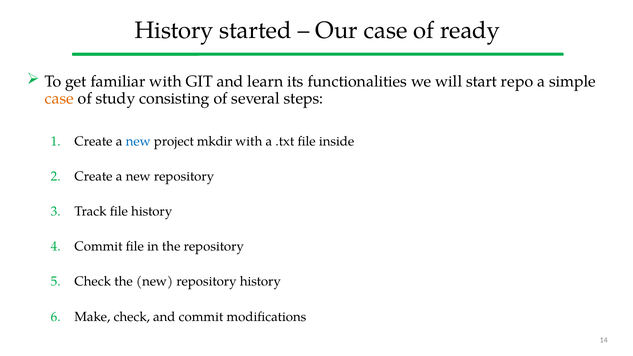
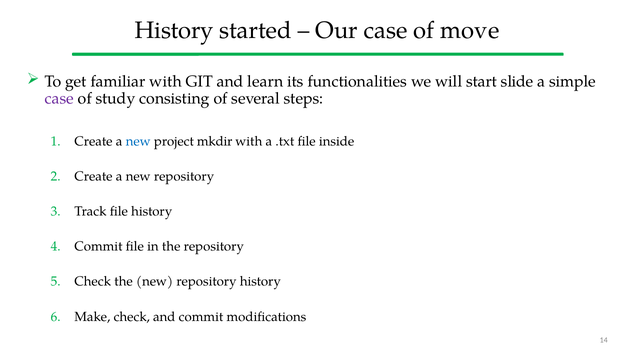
ready: ready -> move
repo: repo -> slide
case at (59, 99) colour: orange -> purple
